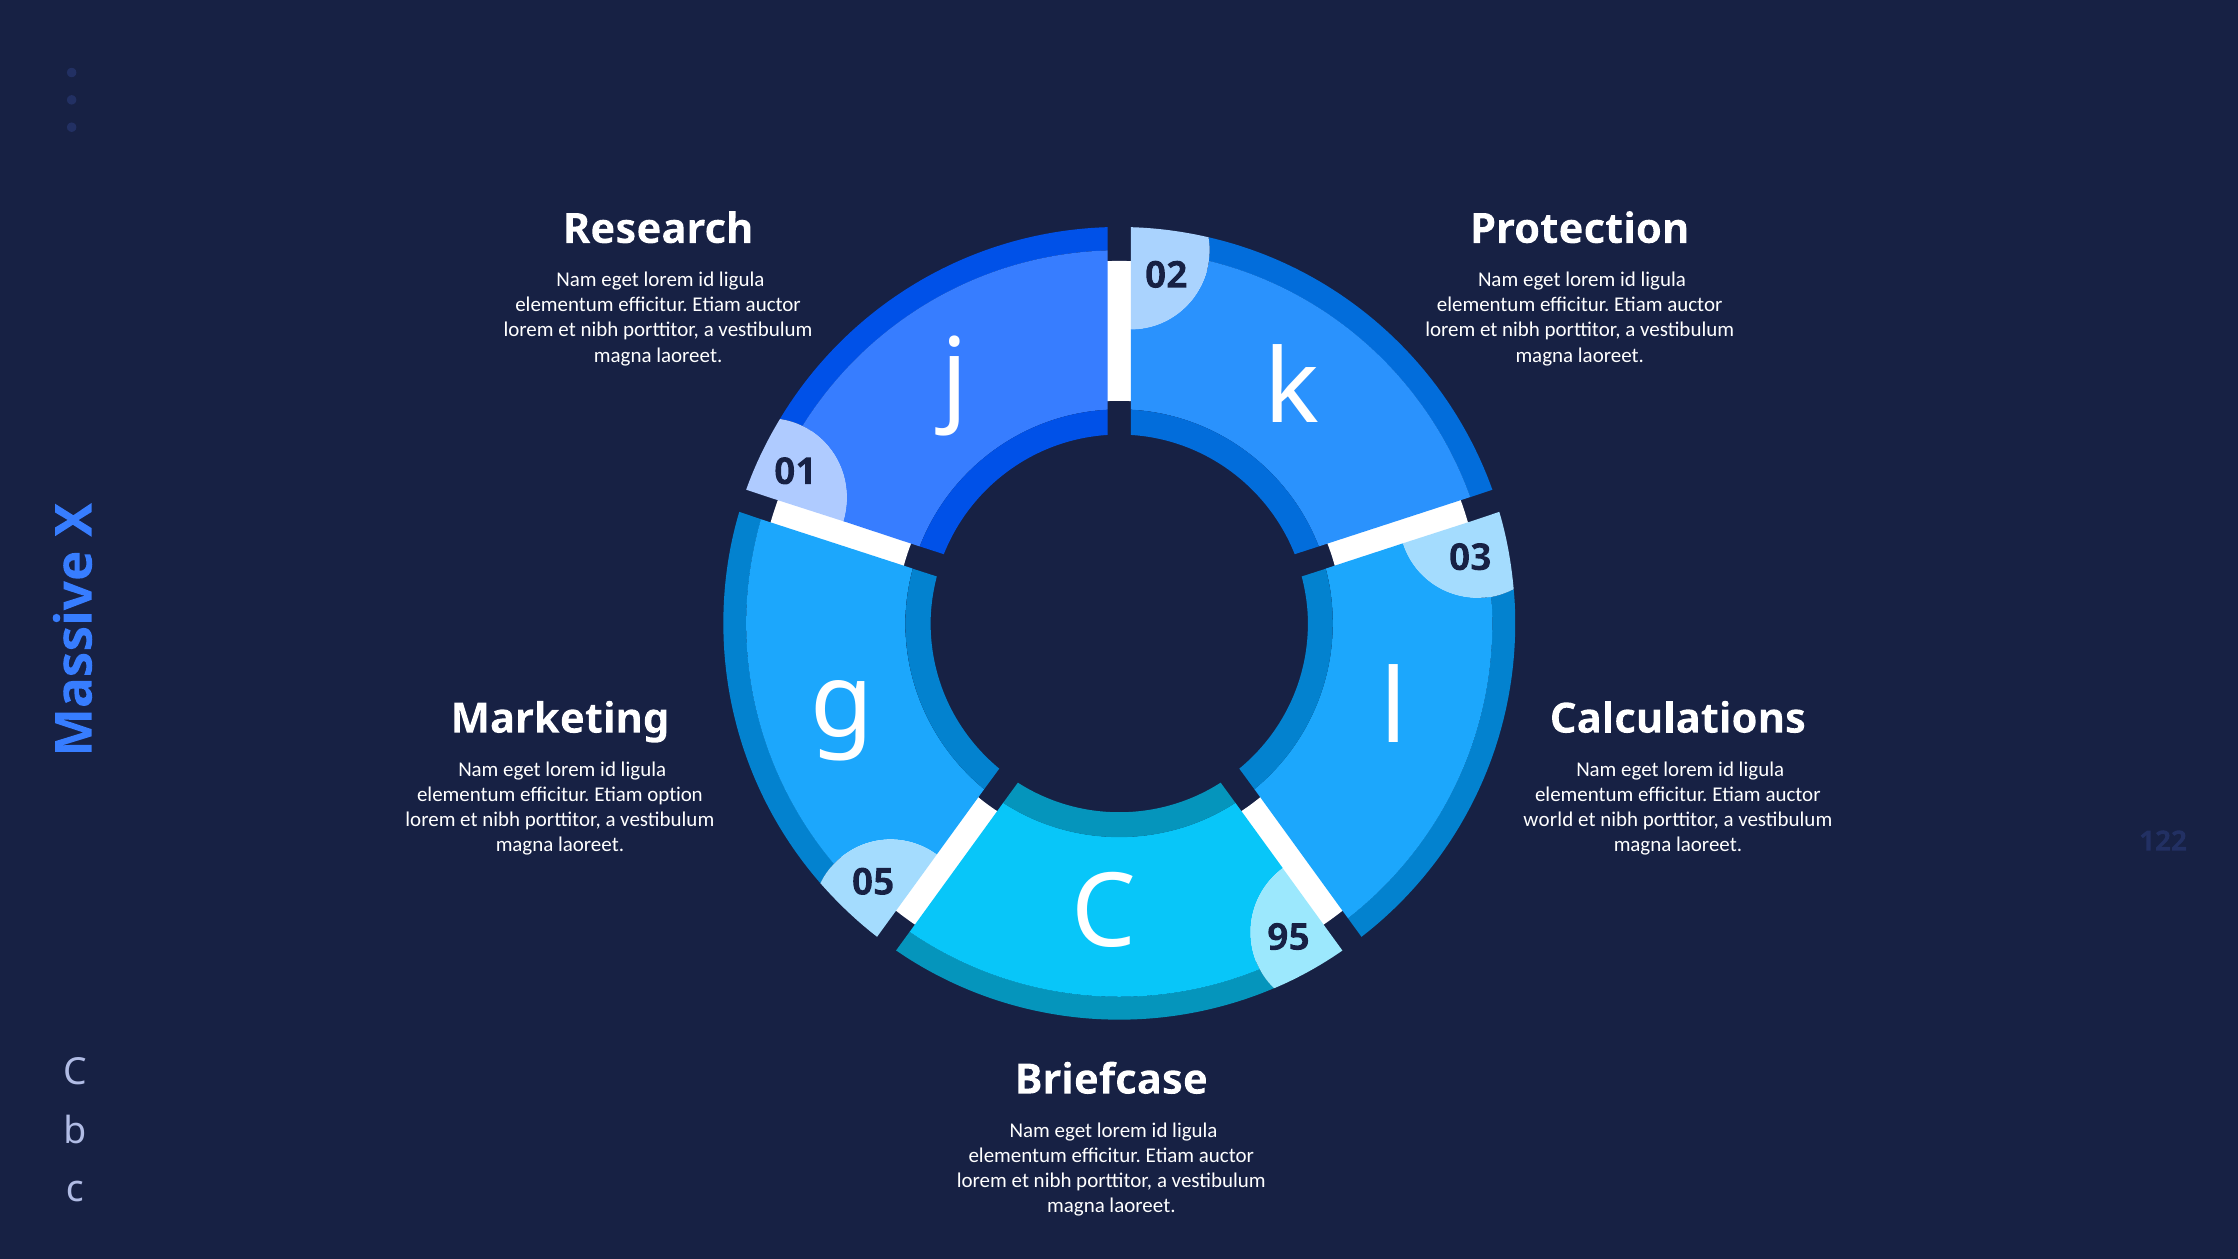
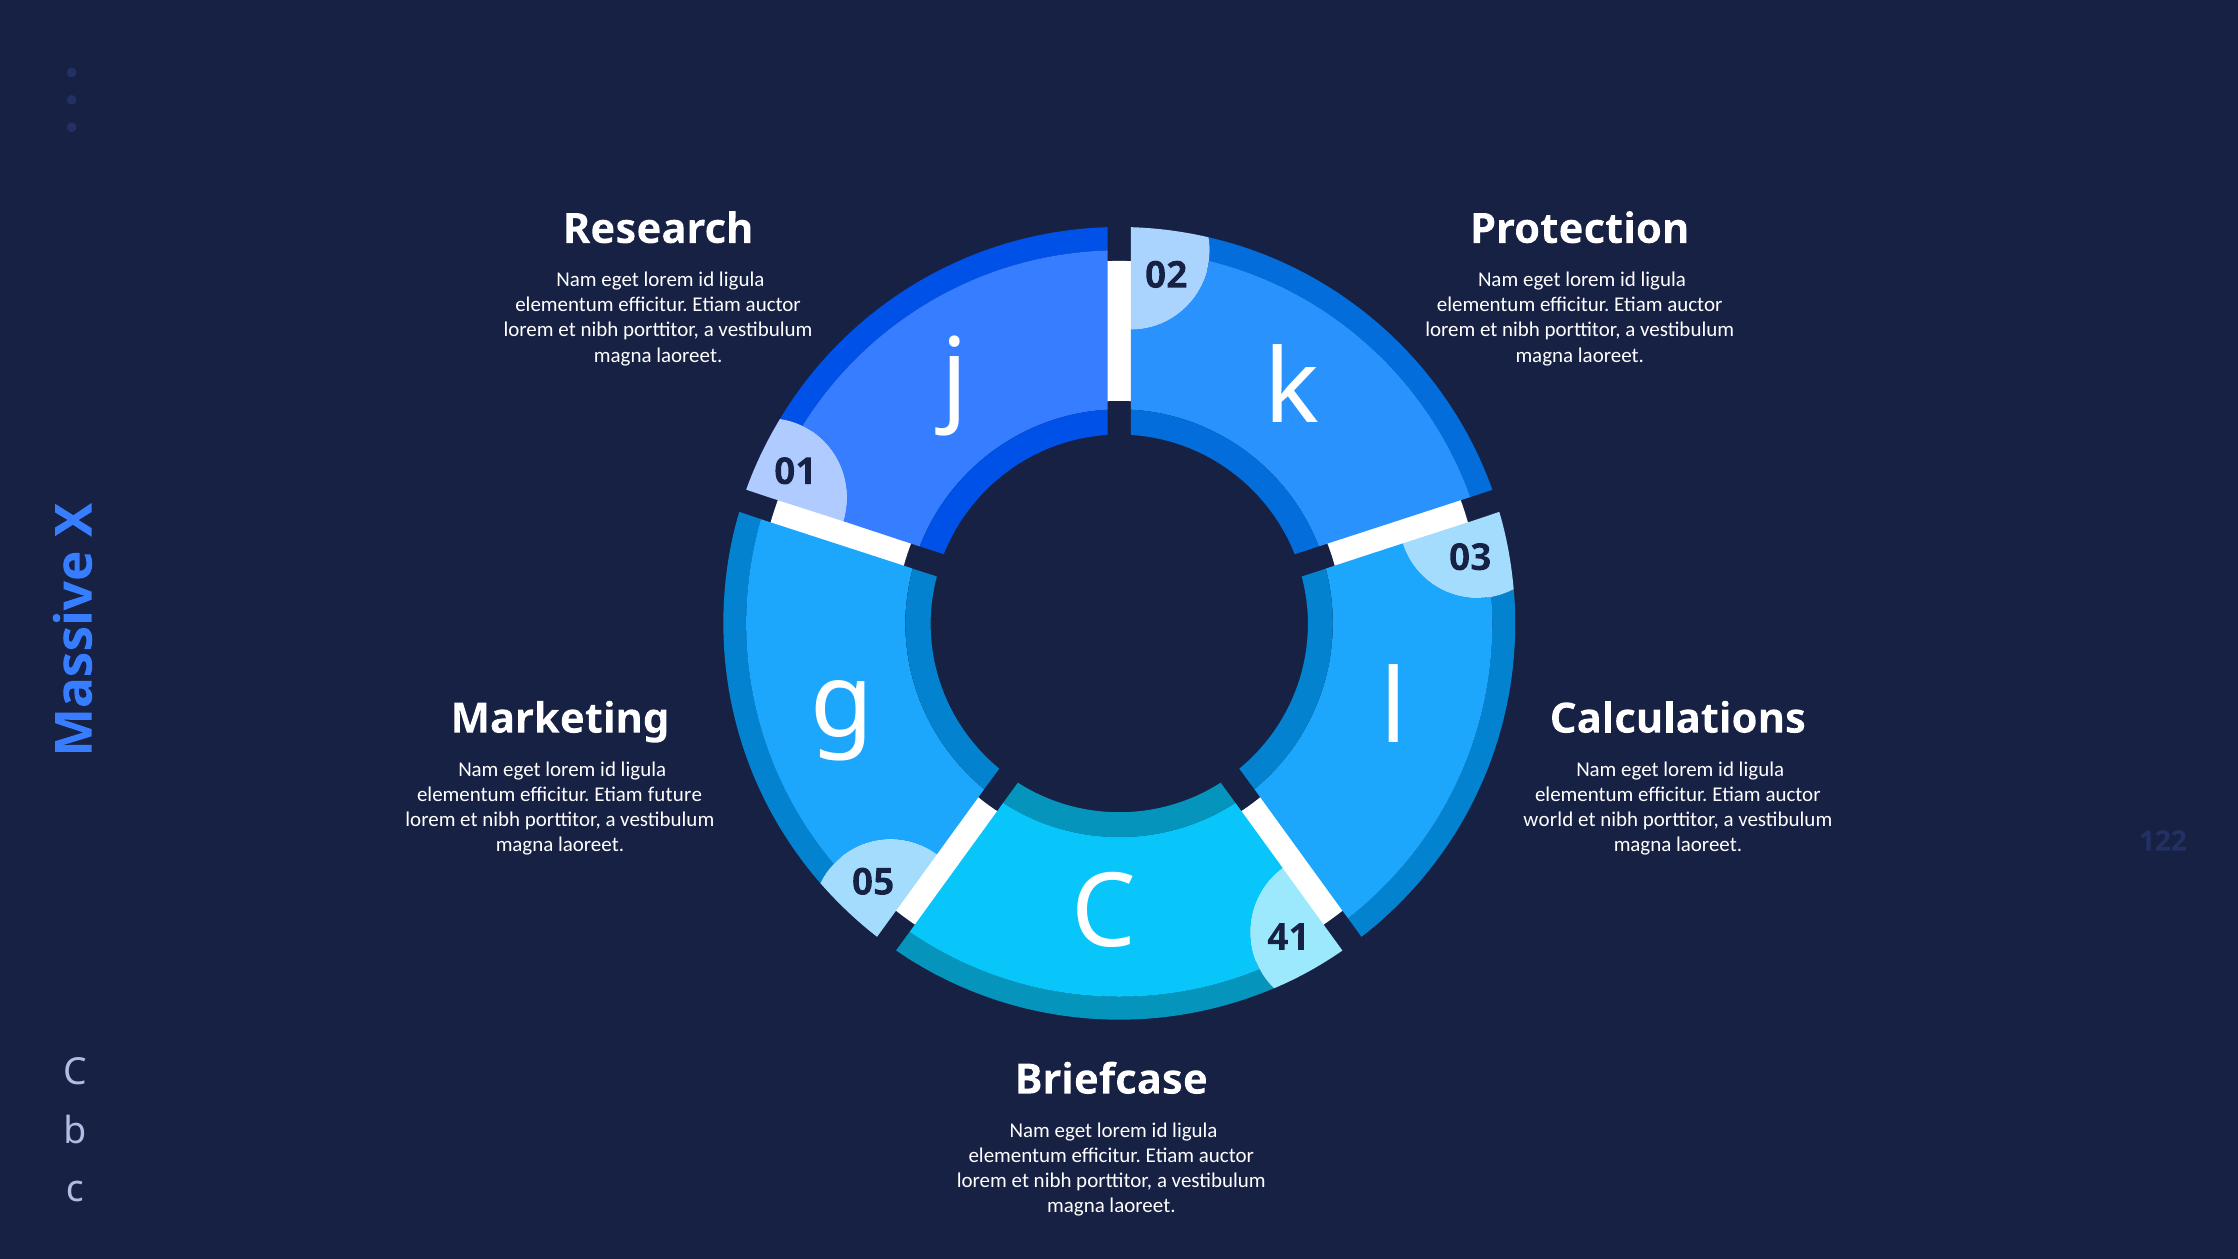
option: option -> future
95: 95 -> 41
